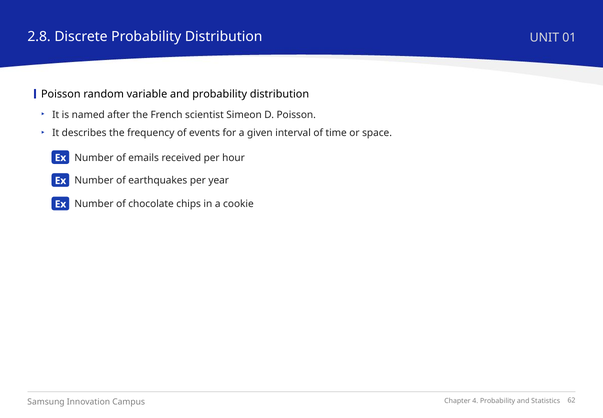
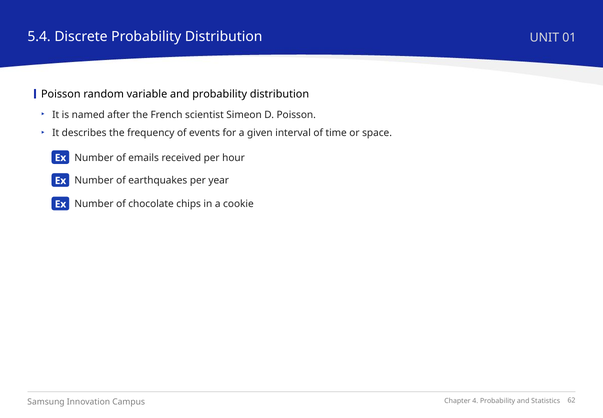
2.8: 2.8 -> 5.4
